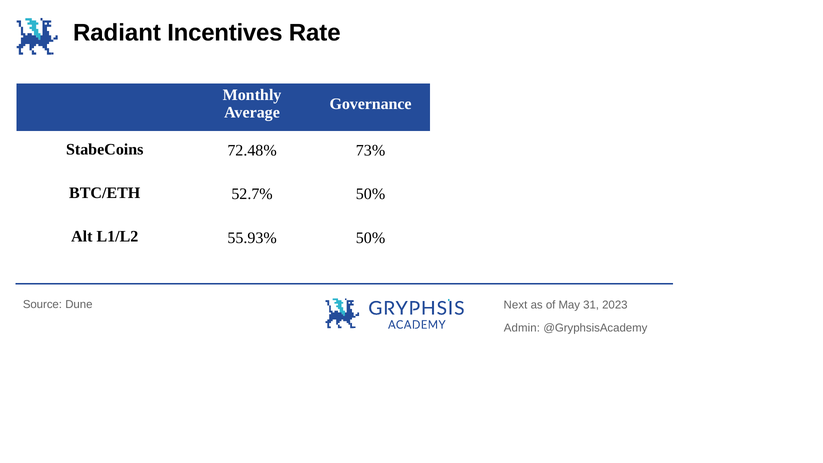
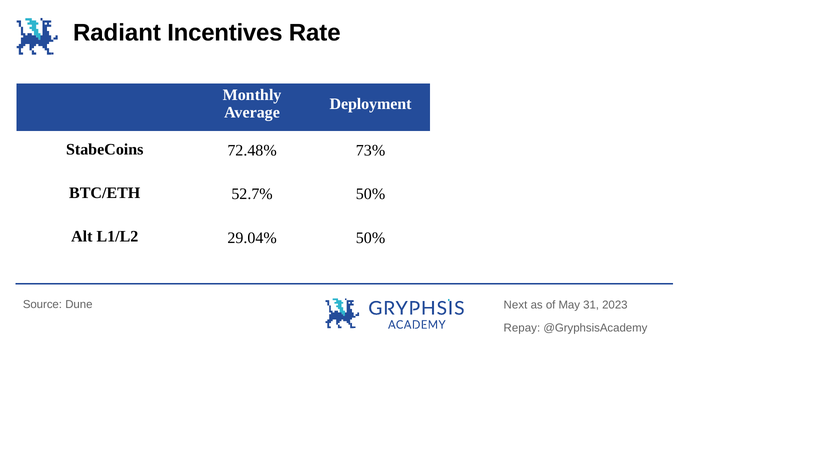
Governance: Governance -> Deployment
55.93%: 55.93% -> 29.04%
Admin: Admin -> Repay
